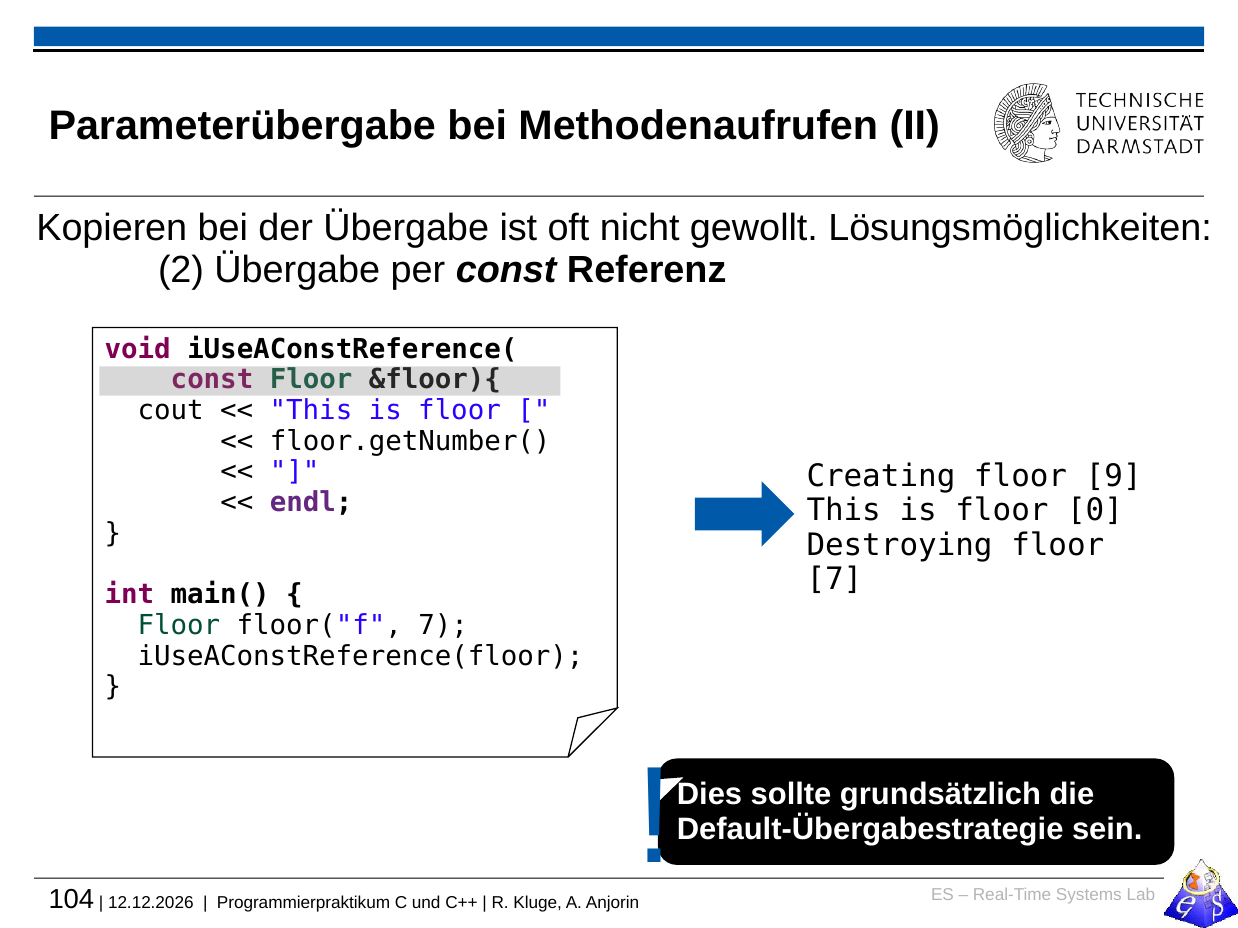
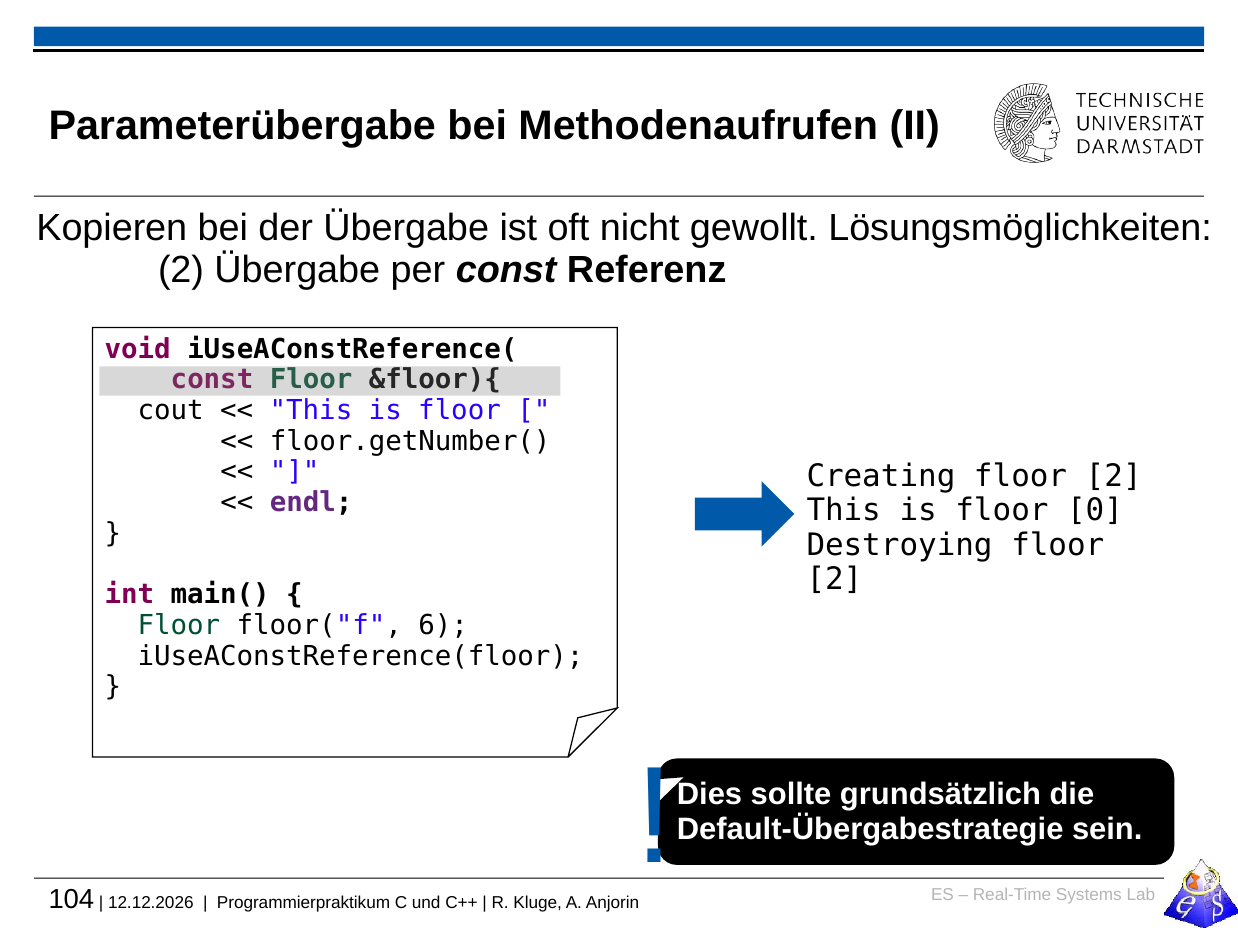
Creating floor 9: 9 -> 2
7 at (834, 580): 7 -> 2
floor("f 7: 7 -> 6
